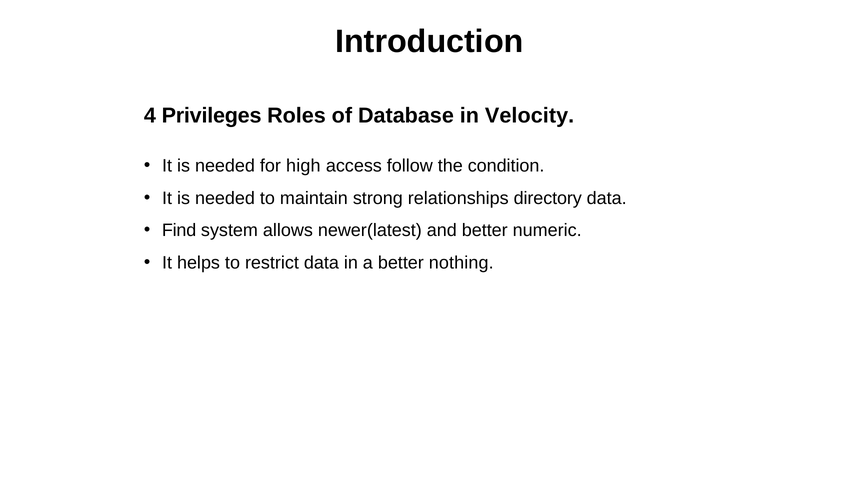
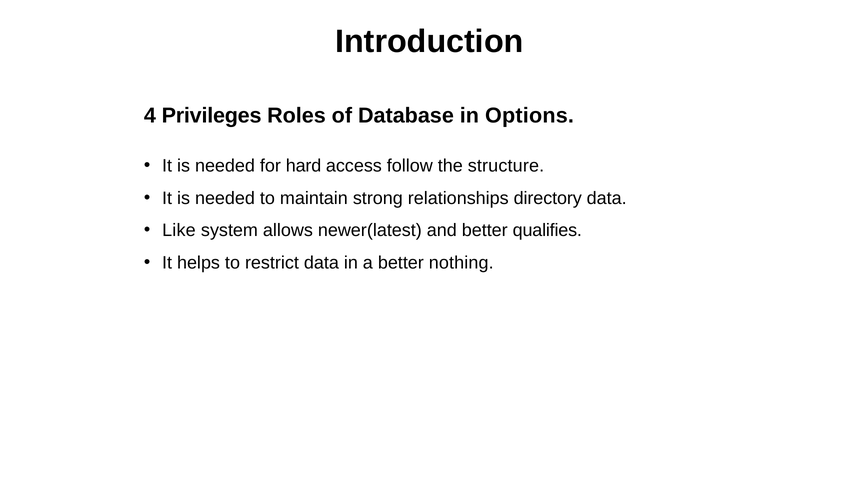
Velocity: Velocity -> Options
high: high -> hard
condition: condition -> structure
Find: Find -> Like
numeric: numeric -> qualifies
